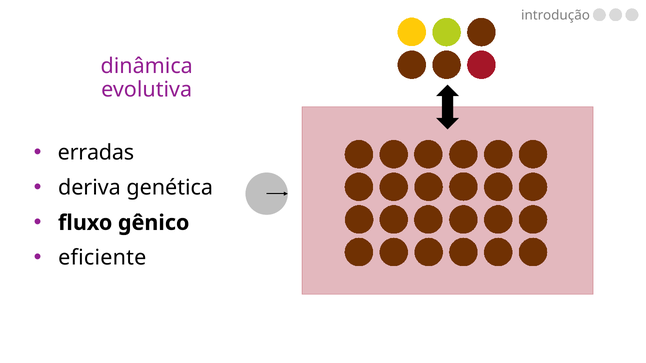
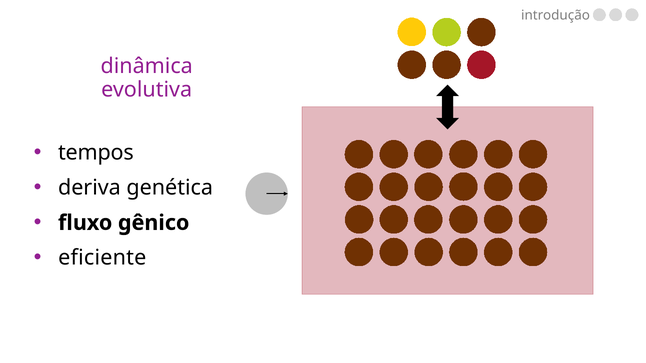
erradas: erradas -> tempos
